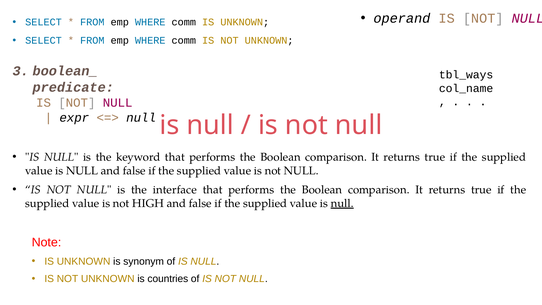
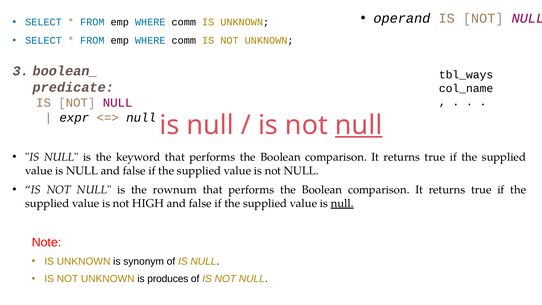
null at (359, 125) underline: none -> present
interface: interface -> rownum
countries: countries -> produces
